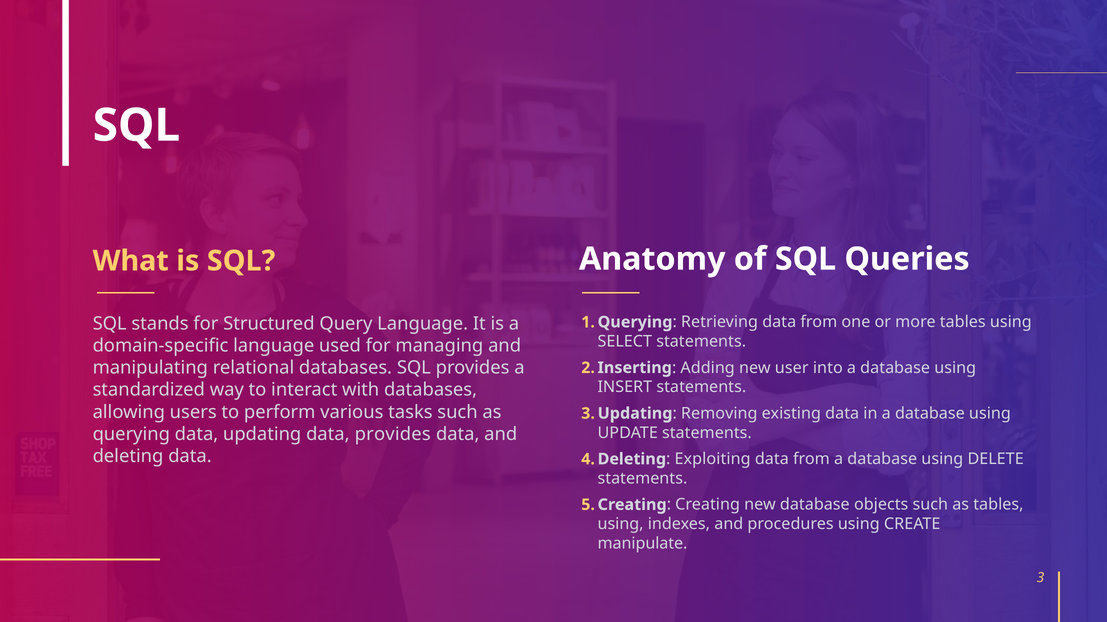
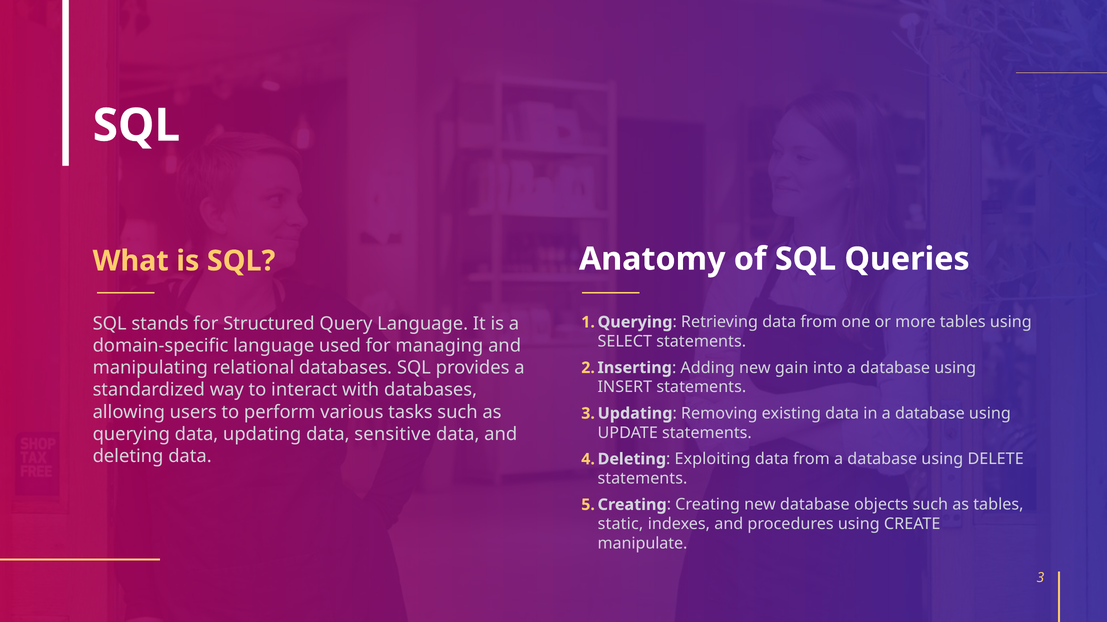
user: user -> gain
data provides: provides -> sensitive
using at (621, 525): using -> static
